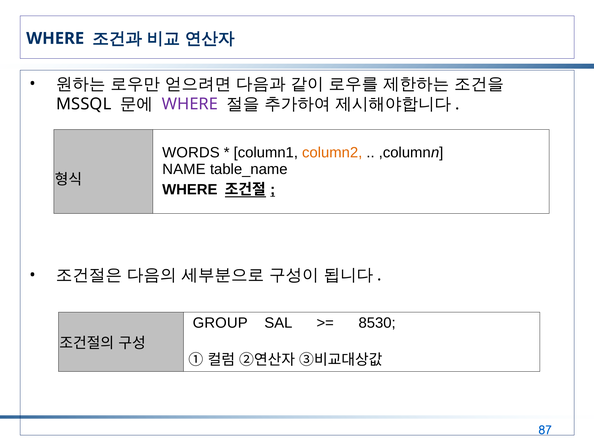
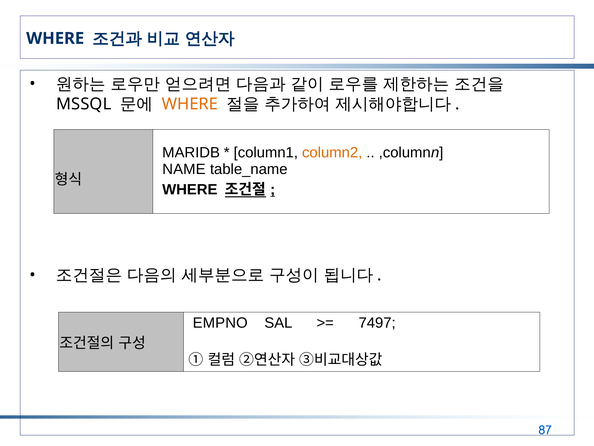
WHERE at (190, 104) colour: purple -> orange
WORDS: WORDS -> MARIDB
GROUP: GROUP -> EMPNO
8530: 8530 -> 7497
